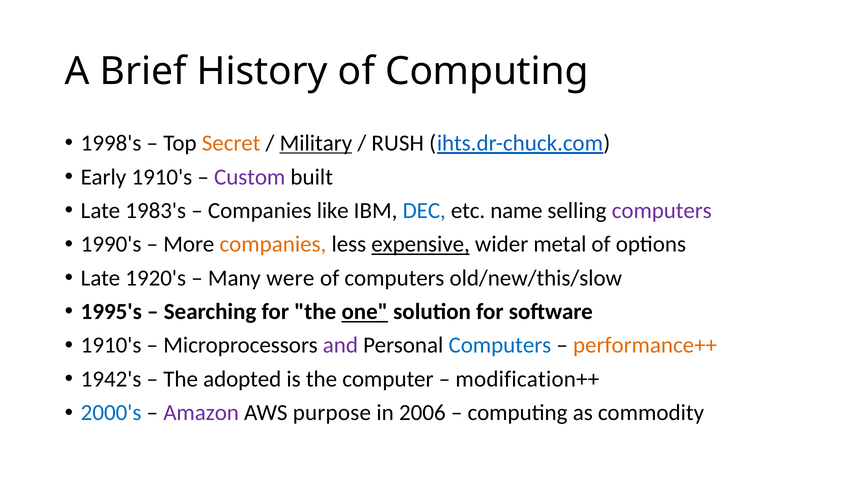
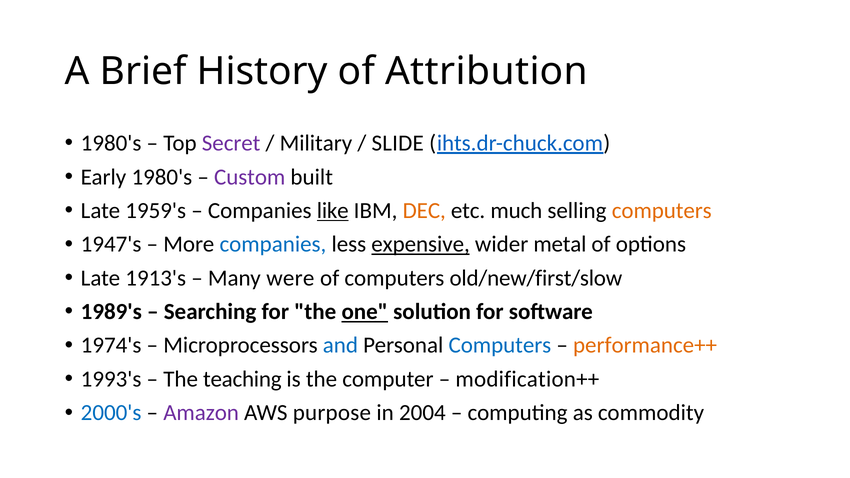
of Computing: Computing -> Attribution
1998's at (111, 143): 1998's -> 1980's
Secret colour: orange -> purple
Military underline: present -> none
RUSH: RUSH -> SLIDE
Early 1910's: 1910's -> 1980's
1983's: 1983's -> 1959's
like underline: none -> present
DEC colour: blue -> orange
name: name -> much
computers at (662, 211) colour: purple -> orange
1990's: 1990's -> 1947's
companies at (273, 244) colour: orange -> blue
1920's: 1920's -> 1913's
old/new/this/slow: old/new/this/slow -> old/new/first/slow
1995's: 1995's -> 1989's
1910's at (111, 345): 1910's -> 1974's
and colour: purple -> blue
1942's: 1942's -> 1993's
adopted: adopted -> teaching
2006: 2006 -> 2004
